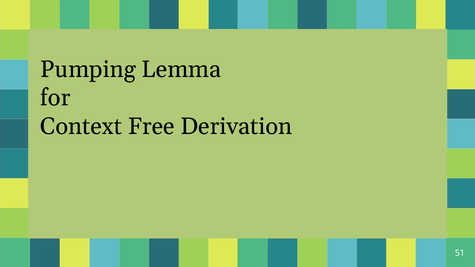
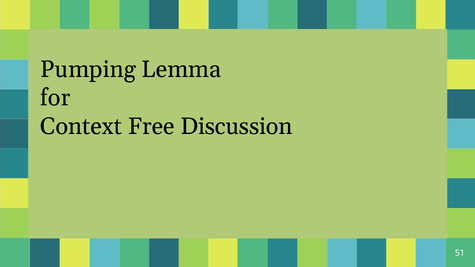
Derivation: Derivation -> Discussion
